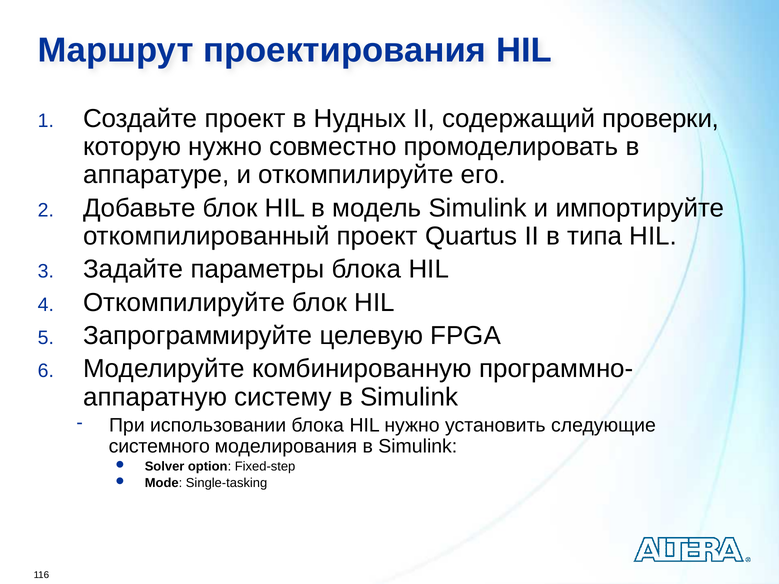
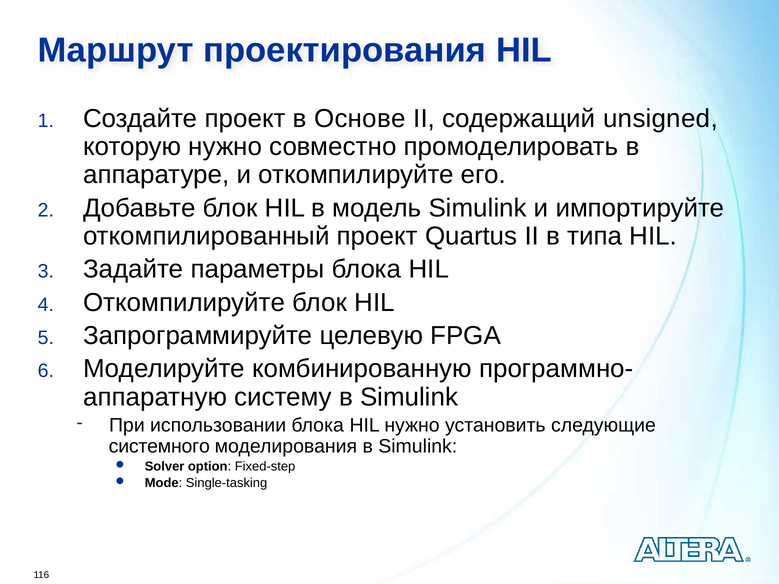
Нудных: Нудных -> Основе
проверки: проверки -> unsigned
